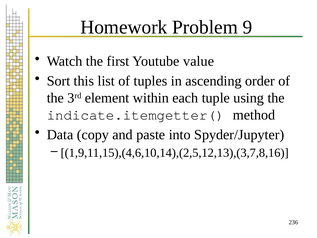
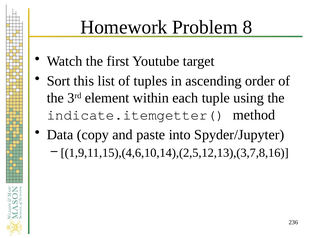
9: 9 -> 8
value: value -> target
